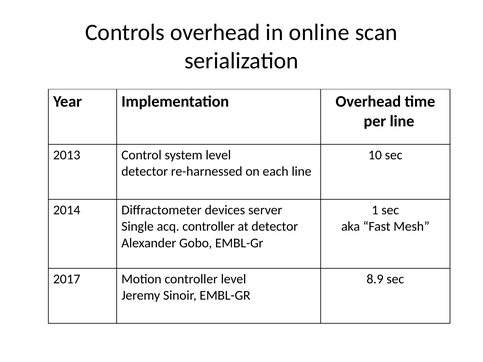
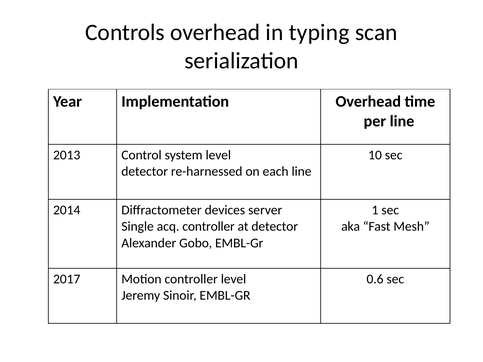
online: online -> typing
8.9: 8.9 -> 0.6
